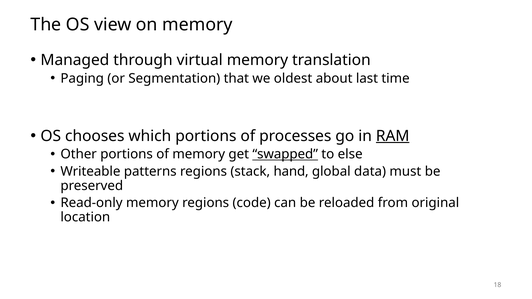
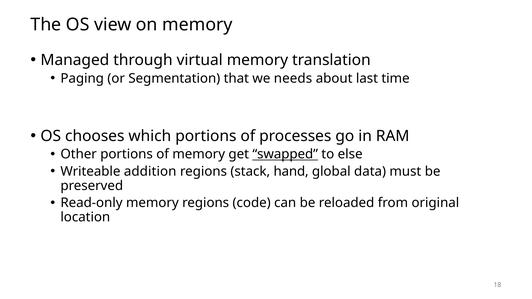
oldest: oldest -> needs
RAM underline: present -> none
patterns: patterns -> addition
